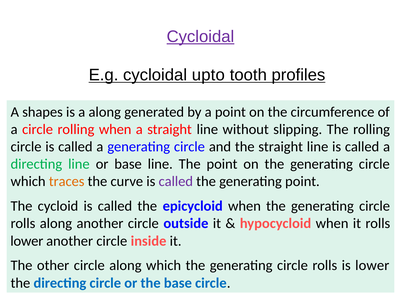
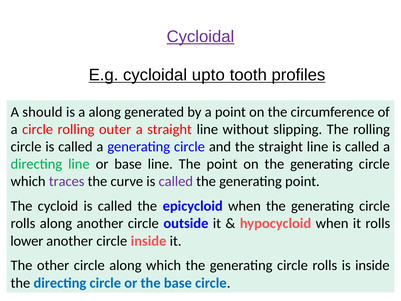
shapes: shapes -> should
rolling when: when -> outer
traces colour: orange -> purple
is lower: lower -> inside
